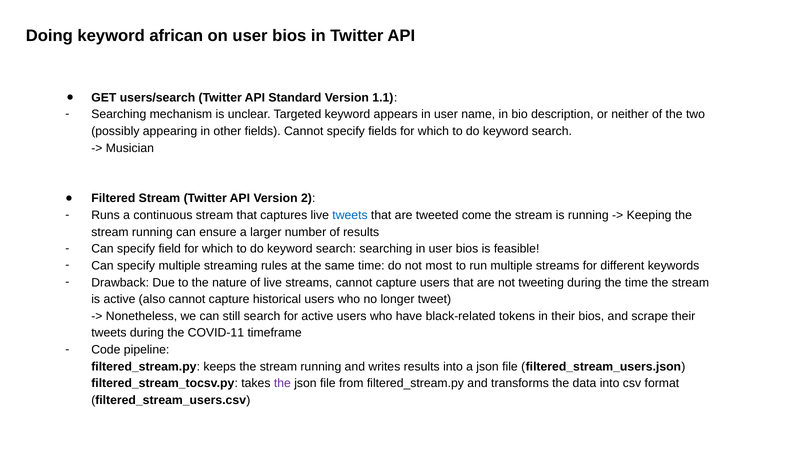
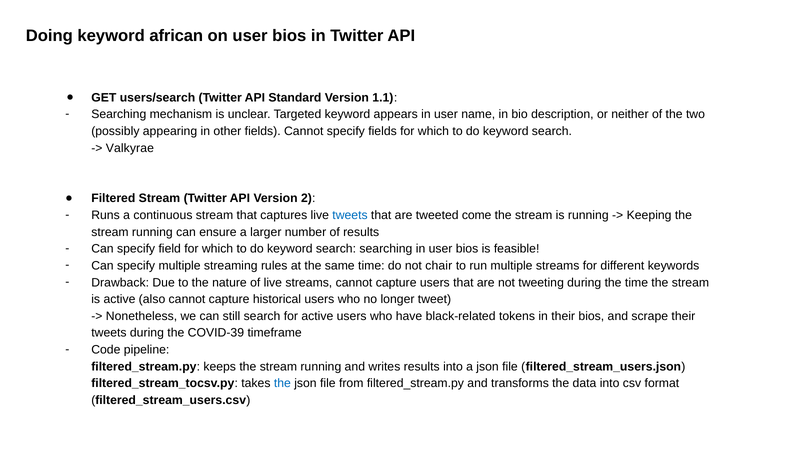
Musician: Musician -> Valkyrae
most: most -> chair
COVID-11: COVID-11 -> COVID-39
the at (282, 383) colour: purple -> blue
